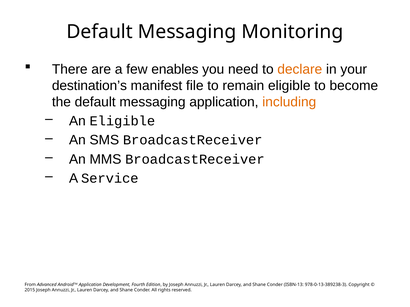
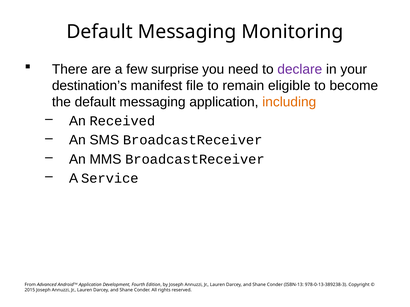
enables: enables -> surprise
declare colour: orange -> purple
An Eligible: Eligible -> Received
